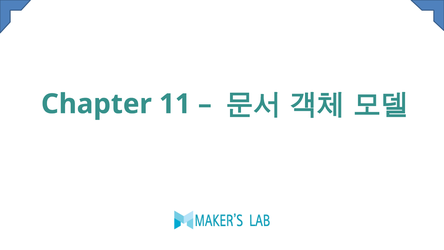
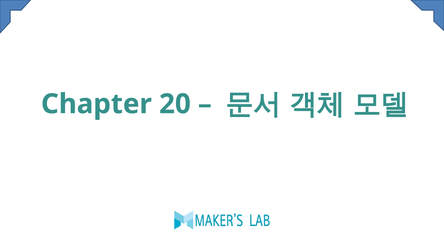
11: 11 -> 20
